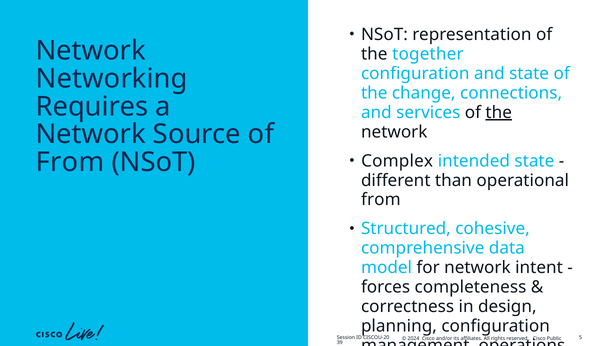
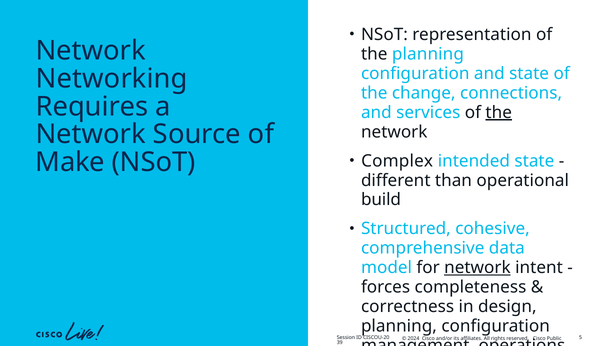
the together: together -> planning
From at (70, 163): From -> Make
from at (381, 200): from -> build
network at (477, 268) underline: none -> present
